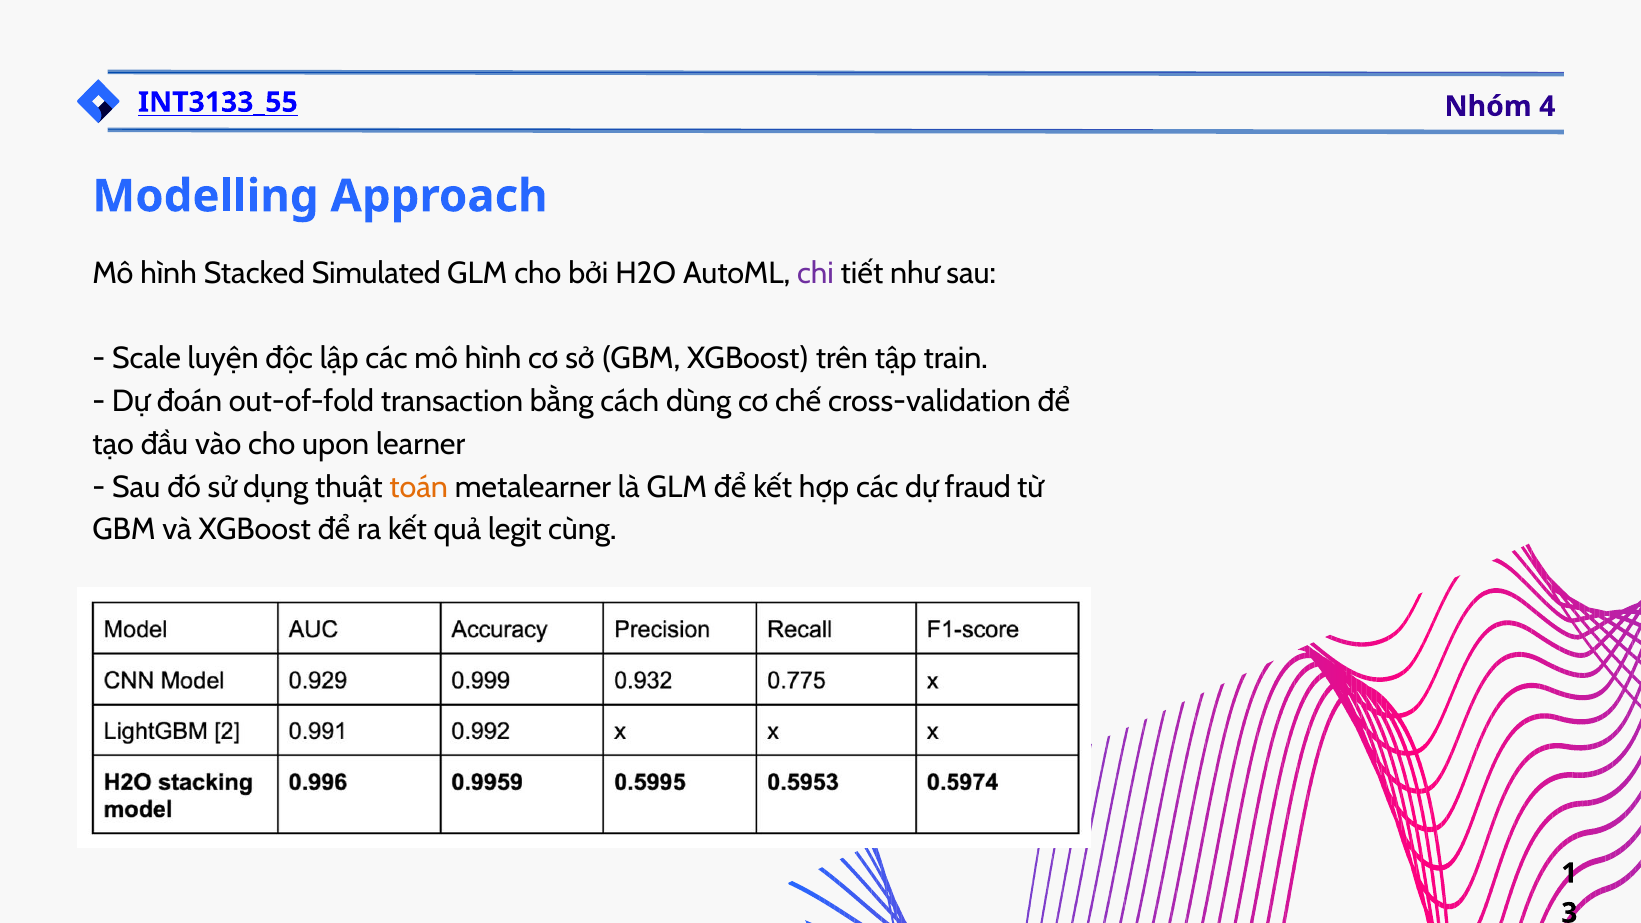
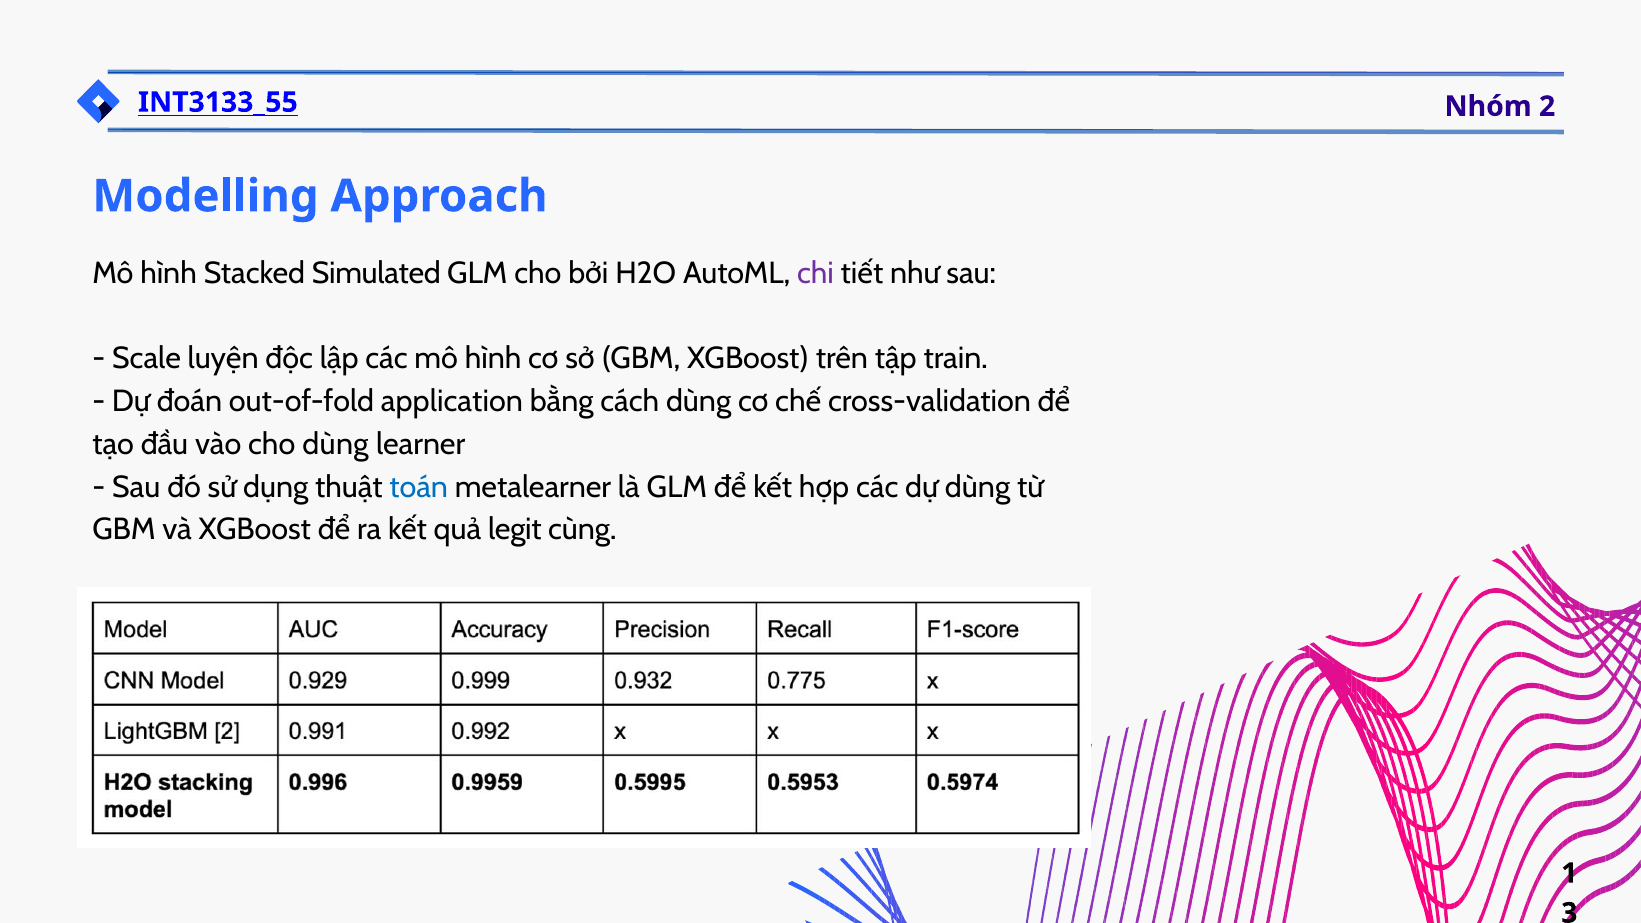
4: 4 -> 2
transaction: transaction -> application
cho upon: upon -> dùng
toán colour: orange -> blue
dự fraud: fraud -> dùng
